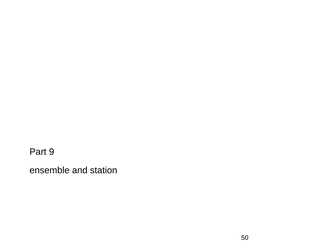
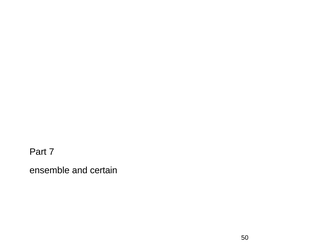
9: 9 -> 7
station: station -> certain
